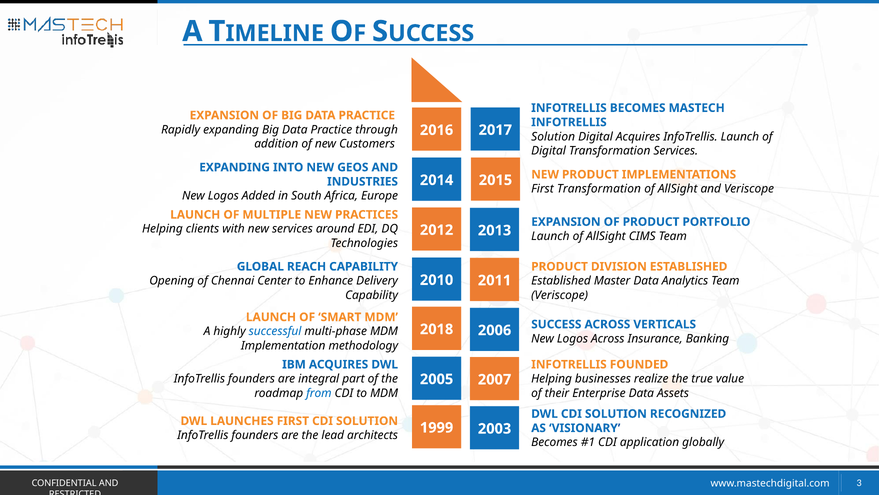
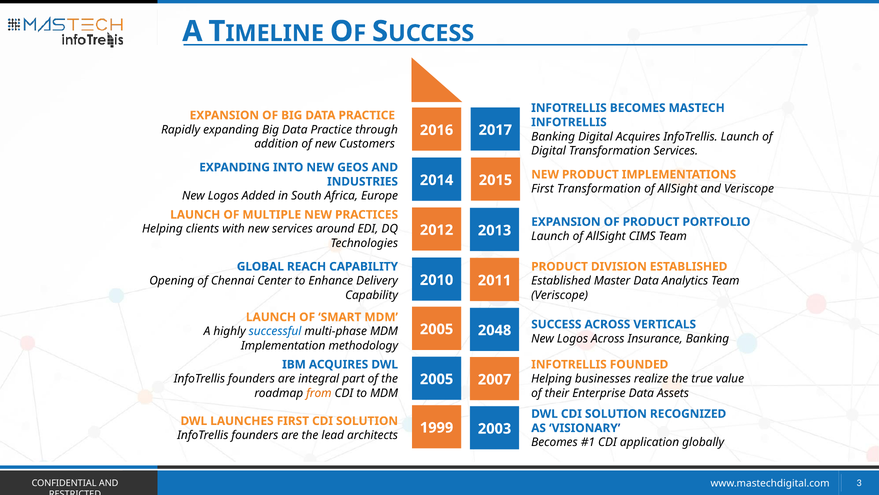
Solution at (553, 136): Solution -> Banking
2018 at (437, 329): 2018 -> 2005
2006: 2006 -> 2048
from colour: blue -> orange
